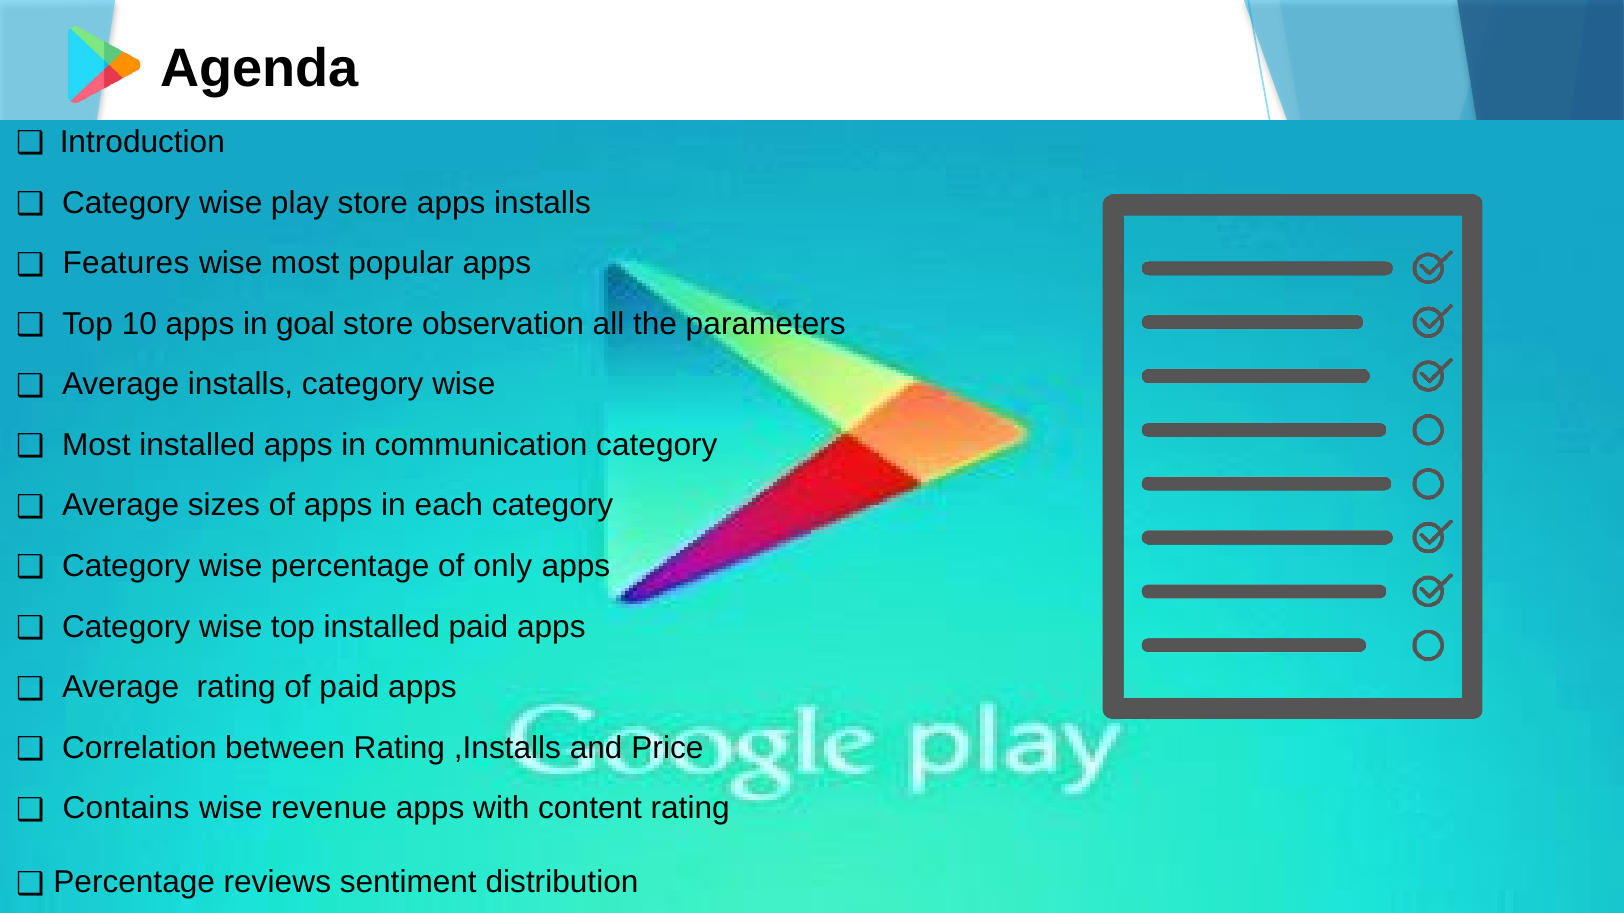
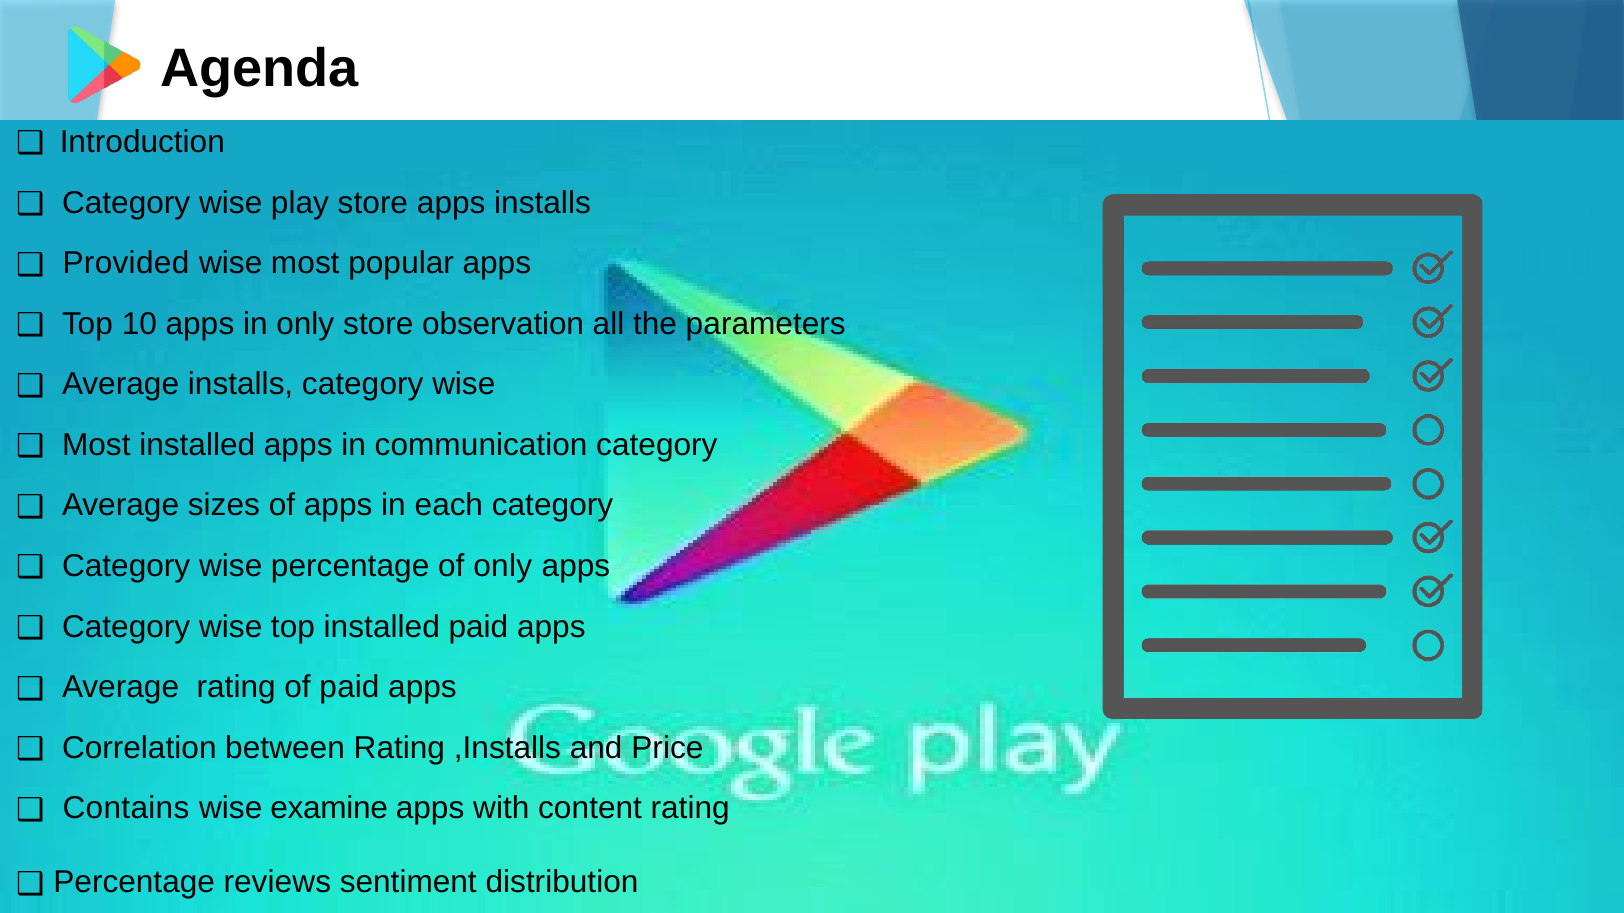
Features: Features -> Provided
in goal: goal -> only
revenue: revenue -> examine
